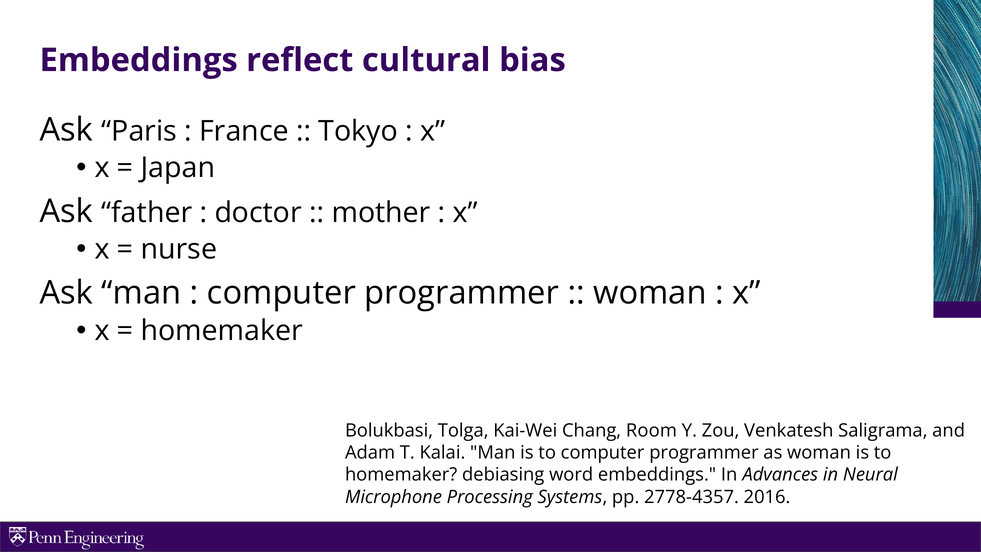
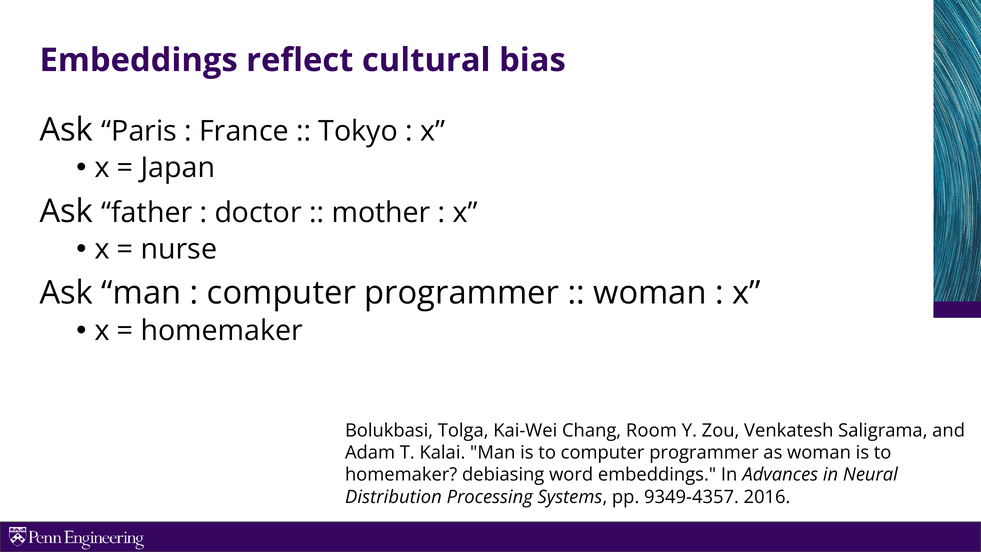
Microphone: Microphone -> Distribution
2778-4357: 2778-4357 -> 9349-4357
